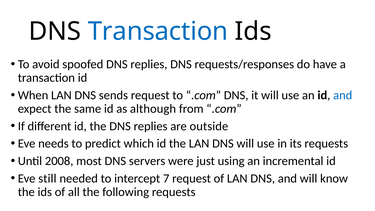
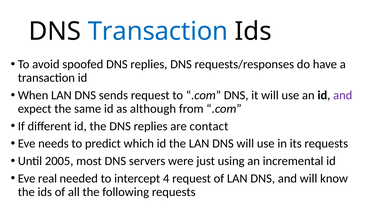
and at (343, 95) colour: blue -> purple
outside: outside -> contact
2008: 2008 -> 2005
still: still -> real
7: 7 -> 4
